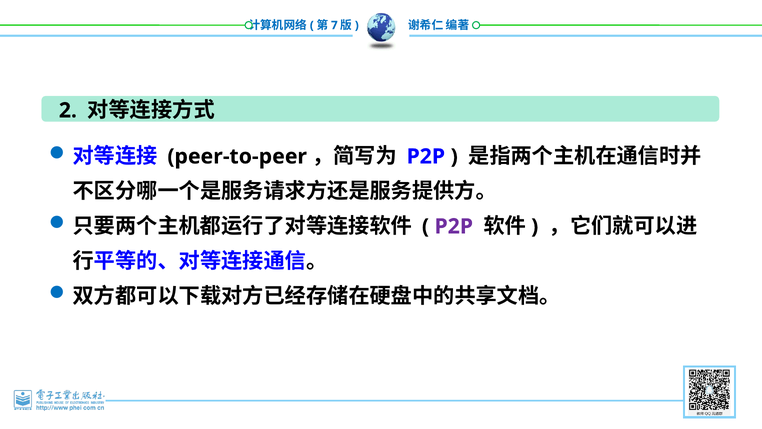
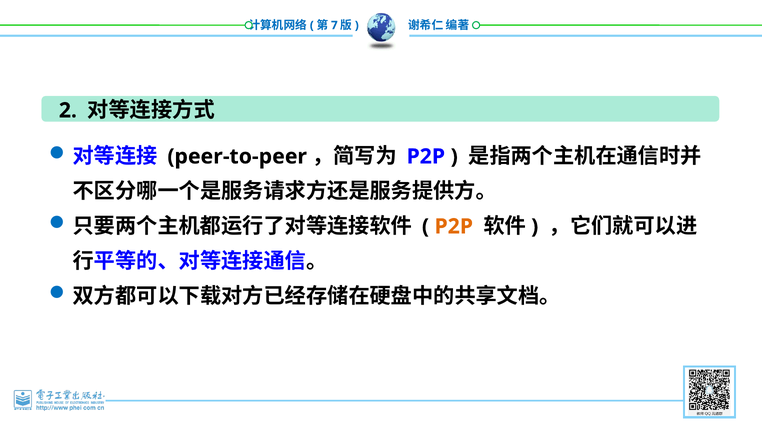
P2P at (454, 226) colour: purple -> orange
